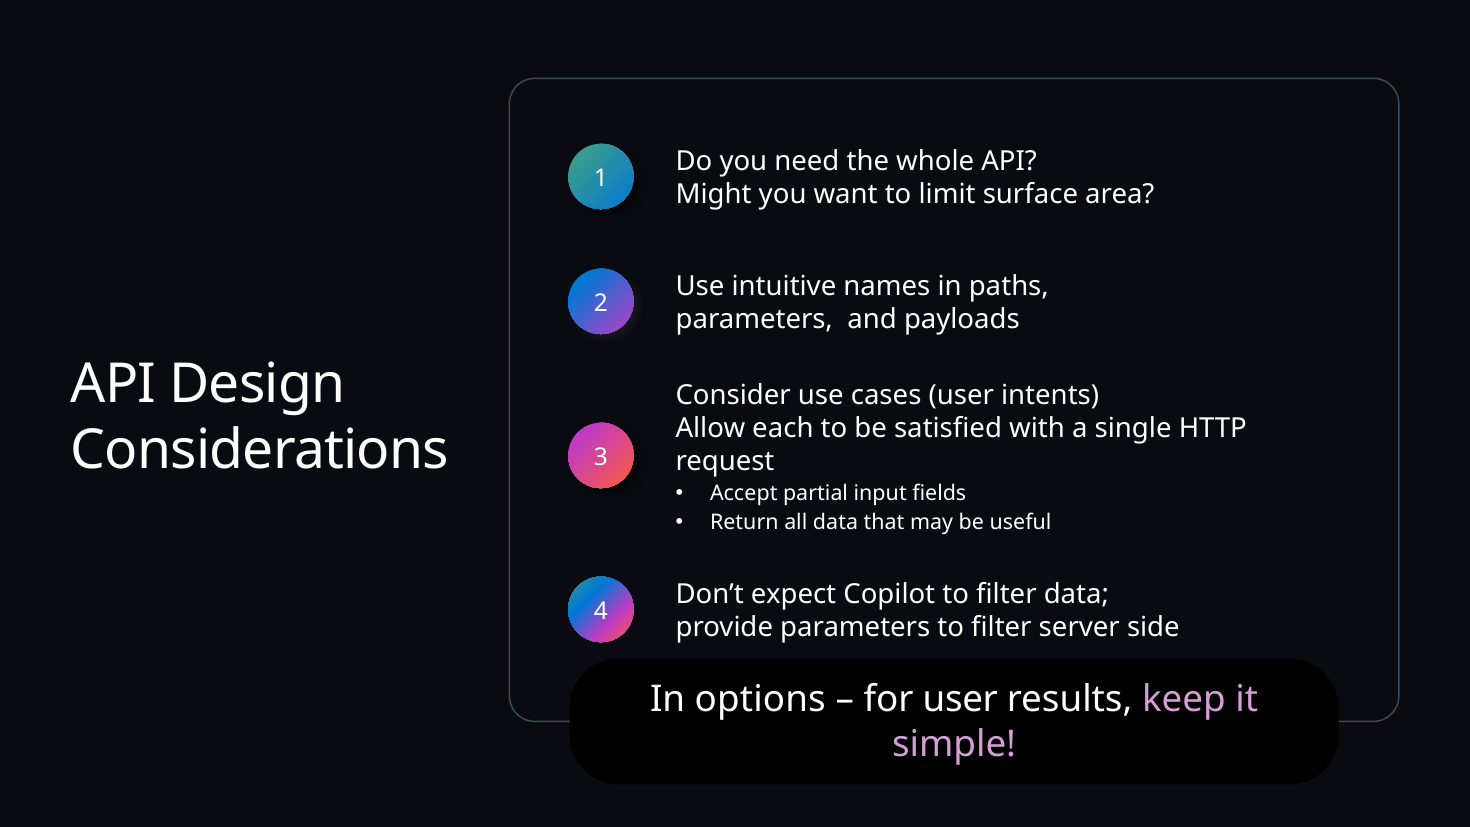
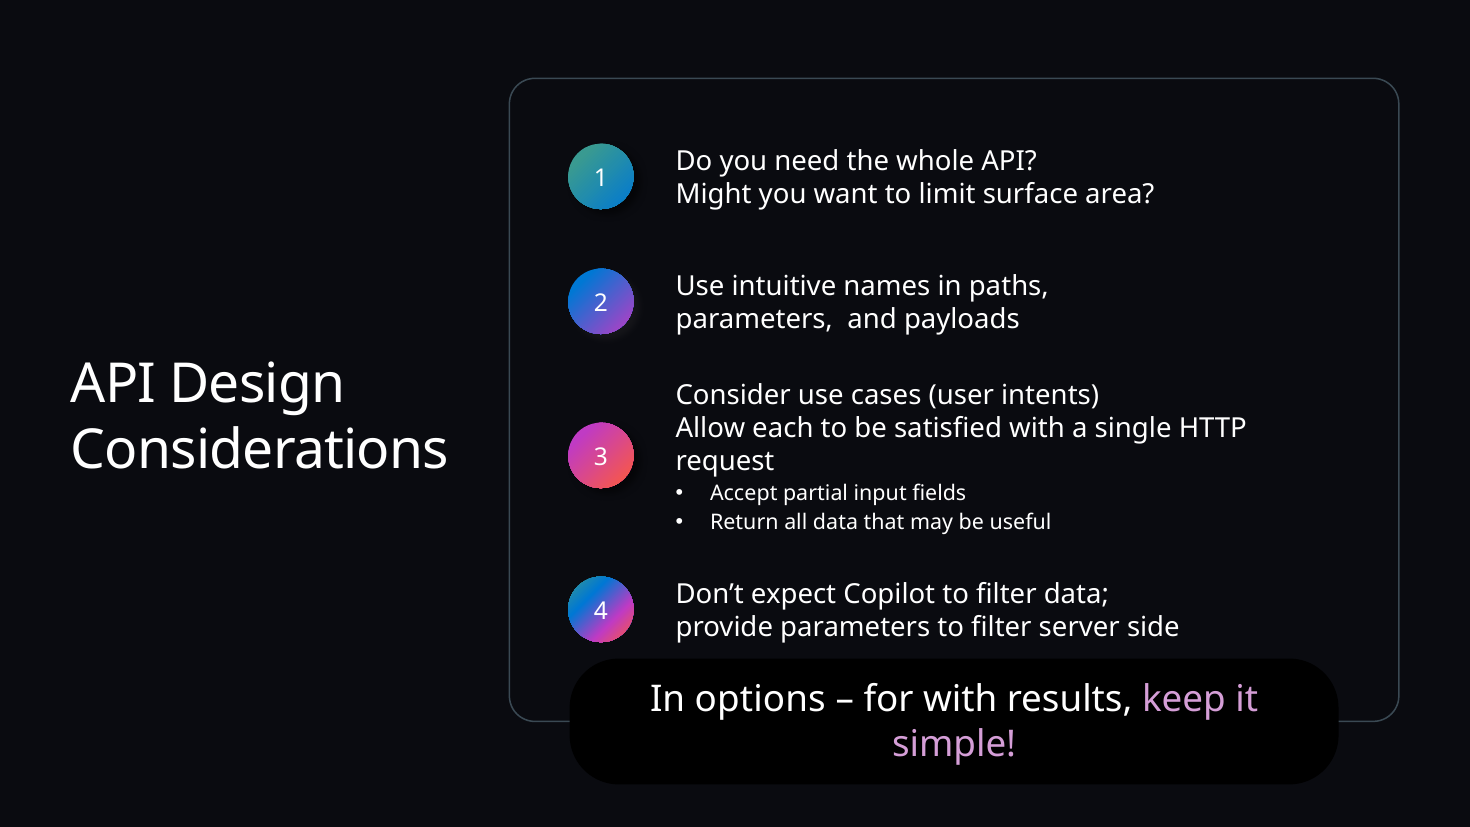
for user: user -> with
